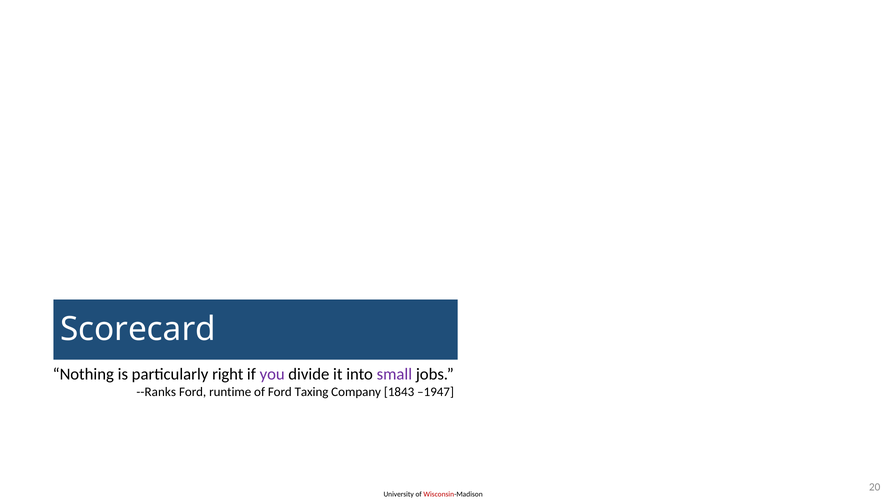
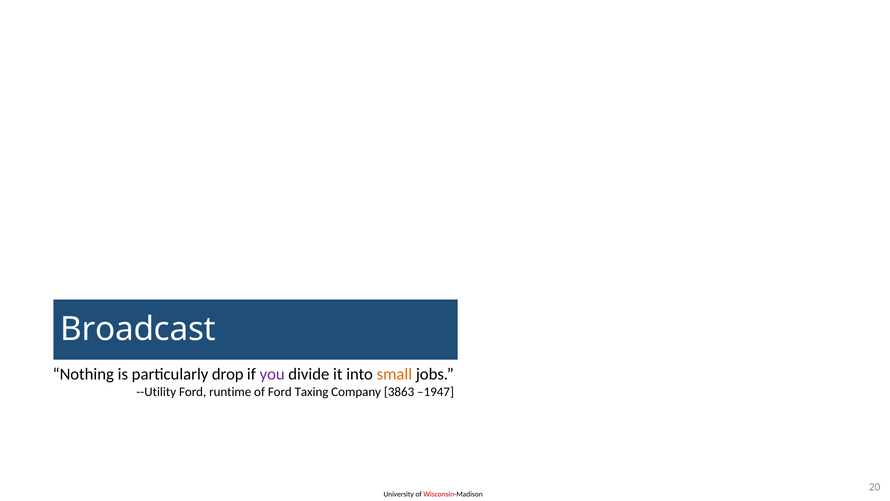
Scorecard: Scorecard -> Broadcast
right: right -> drop
small colour: purple -> orange
--Ranks: --Ranks -> --Utility
1843: 1843 -> 3863
